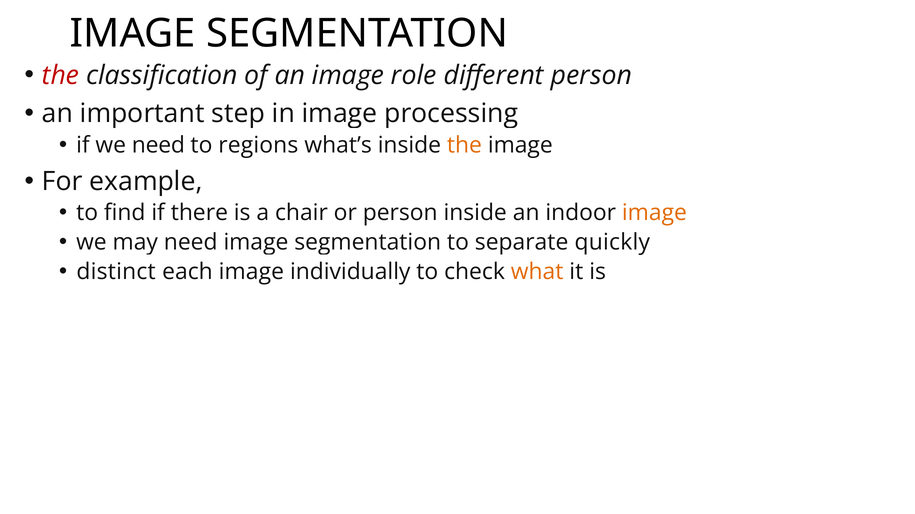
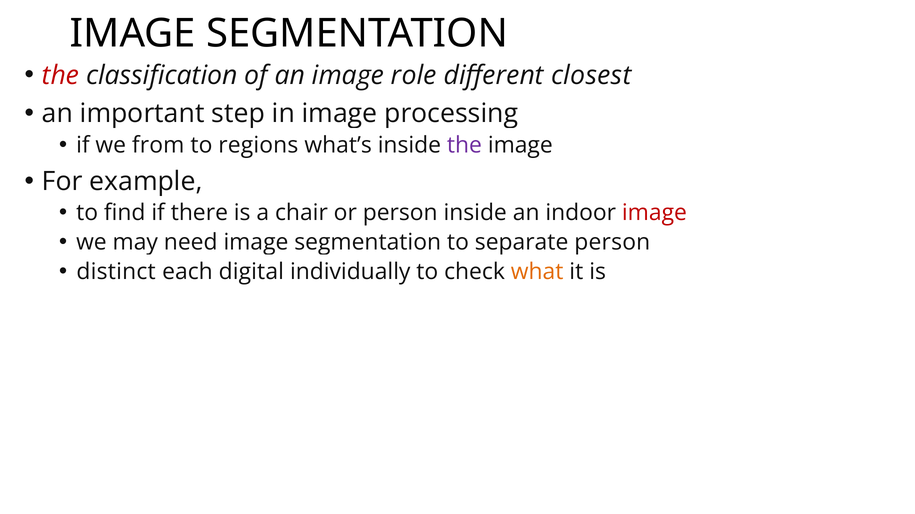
different person: person -> closest
we need: need -> from
the at (464, 145) colour: orange -> purple
image at (654, 213) colour: orange -> red
quickly at (612, 243): quickly -> person
each image: image -> digital
